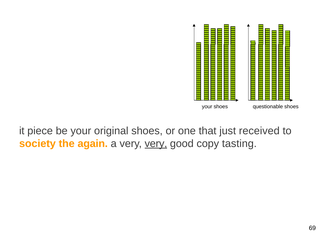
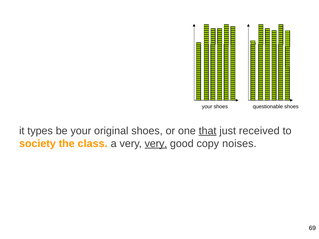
piece: piece -> types
that underline: none -> present
again: again -> class
tasting: tasting -> noises
